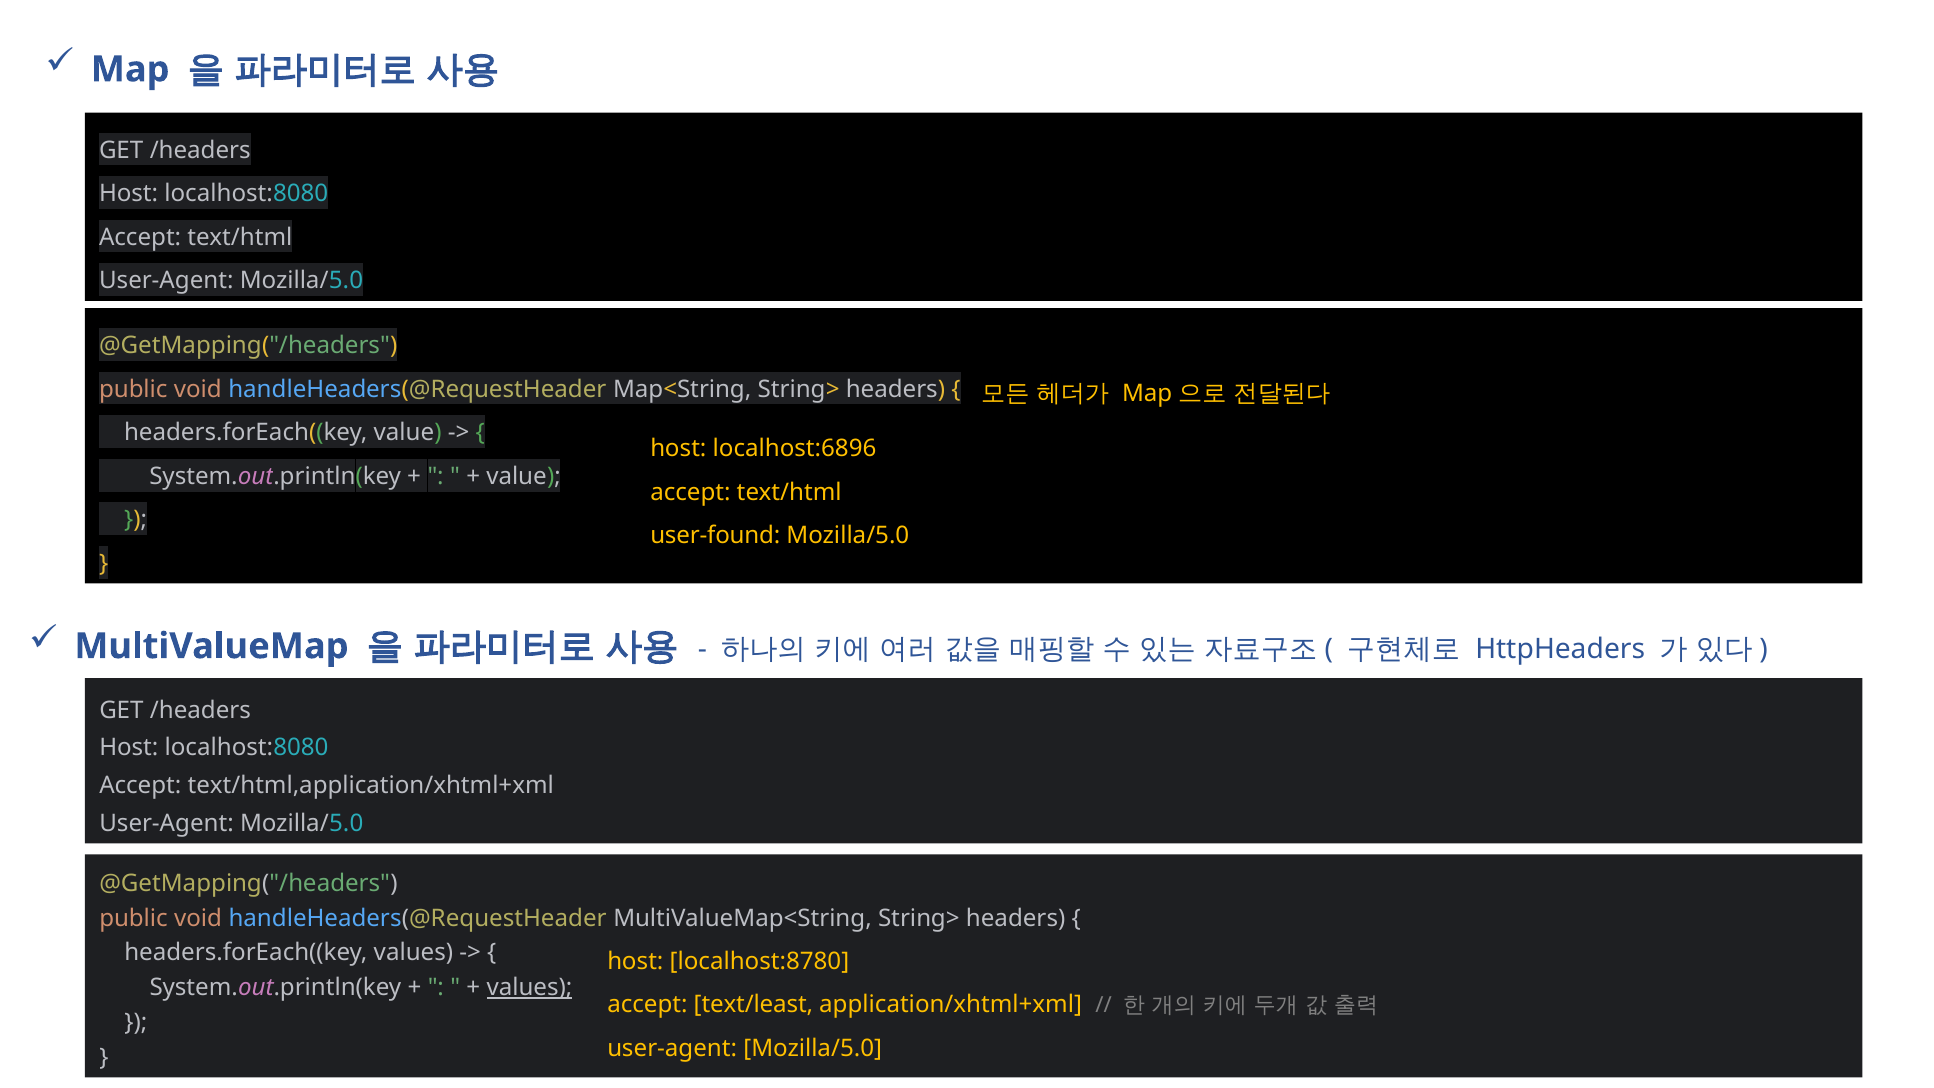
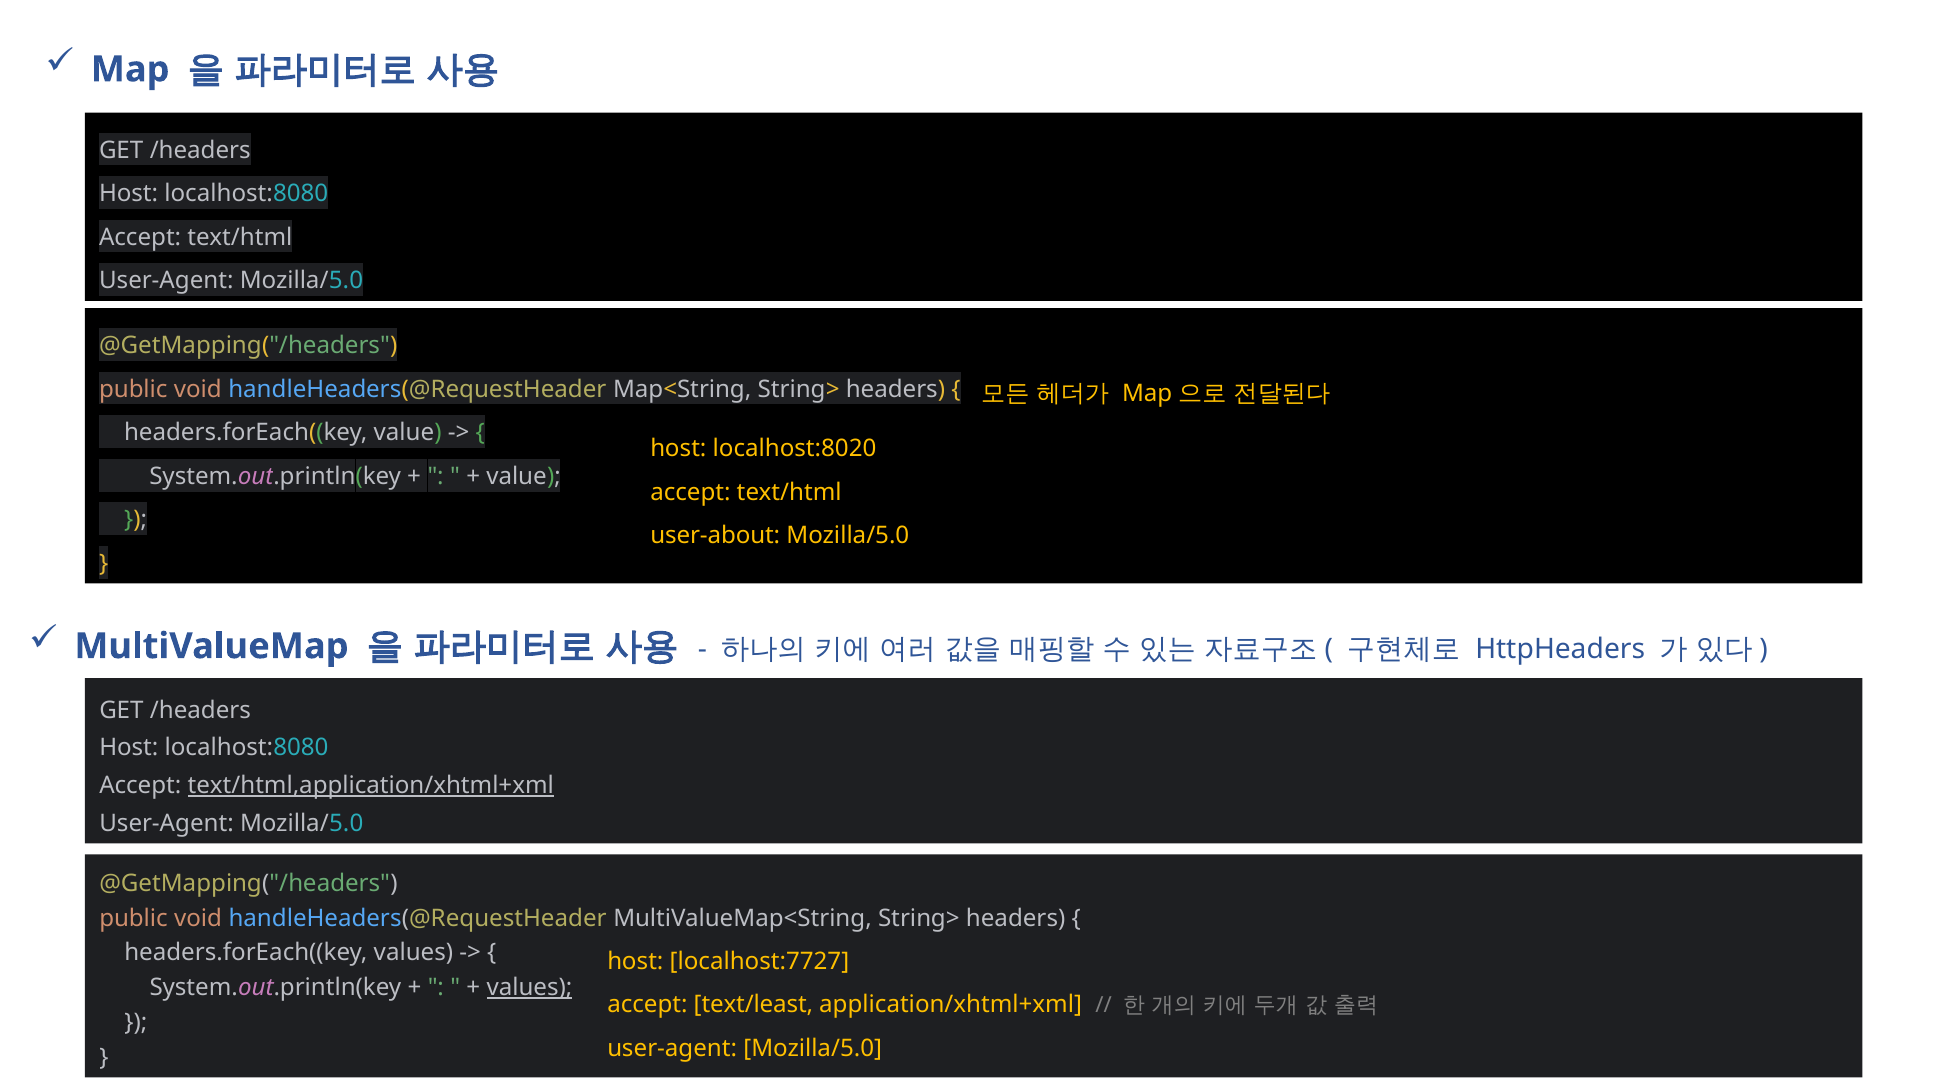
localhost:6896: localhost:6896 -> localhost:8020
user-found: user-found -> user-about
text/html,application/xhtml+xml underline: none -> present
localhost:8780: localhost:8780 -> localhost:7727
